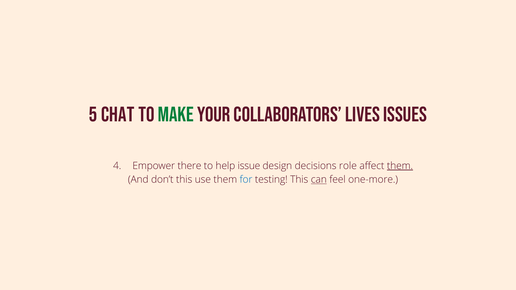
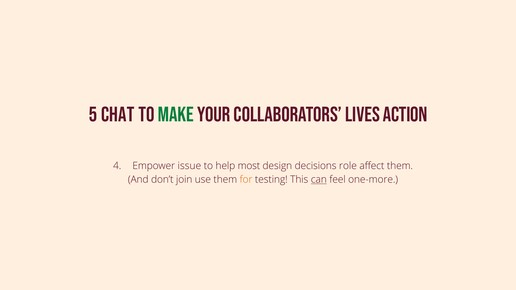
issues: issues -> action
there: there -> issue
issue: issue -> most
them at (400, 166) underline: present -> none
don’t this: this -> join
for colour: blue -> orange
